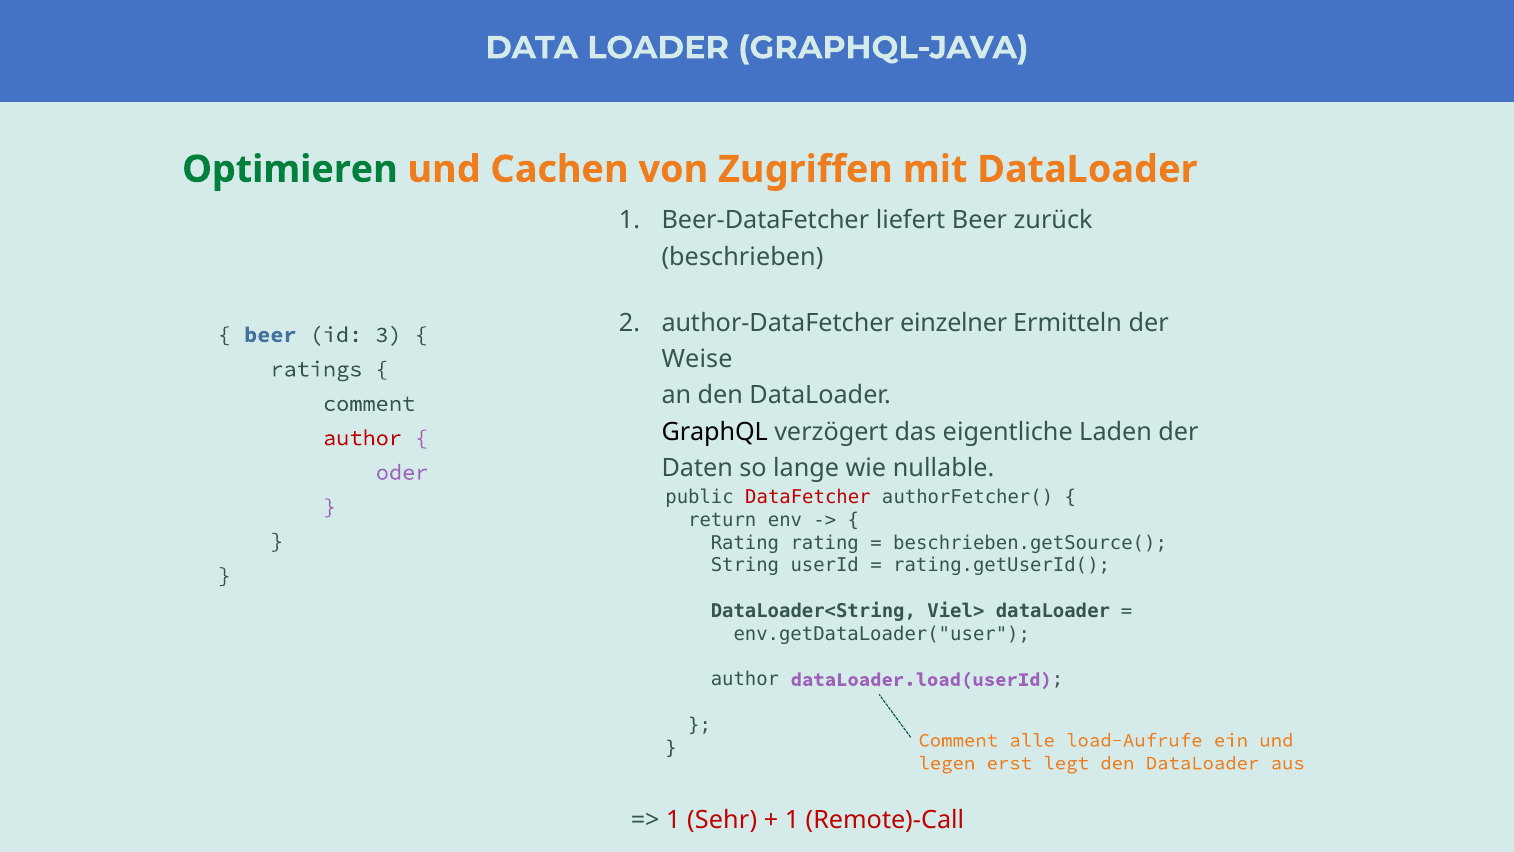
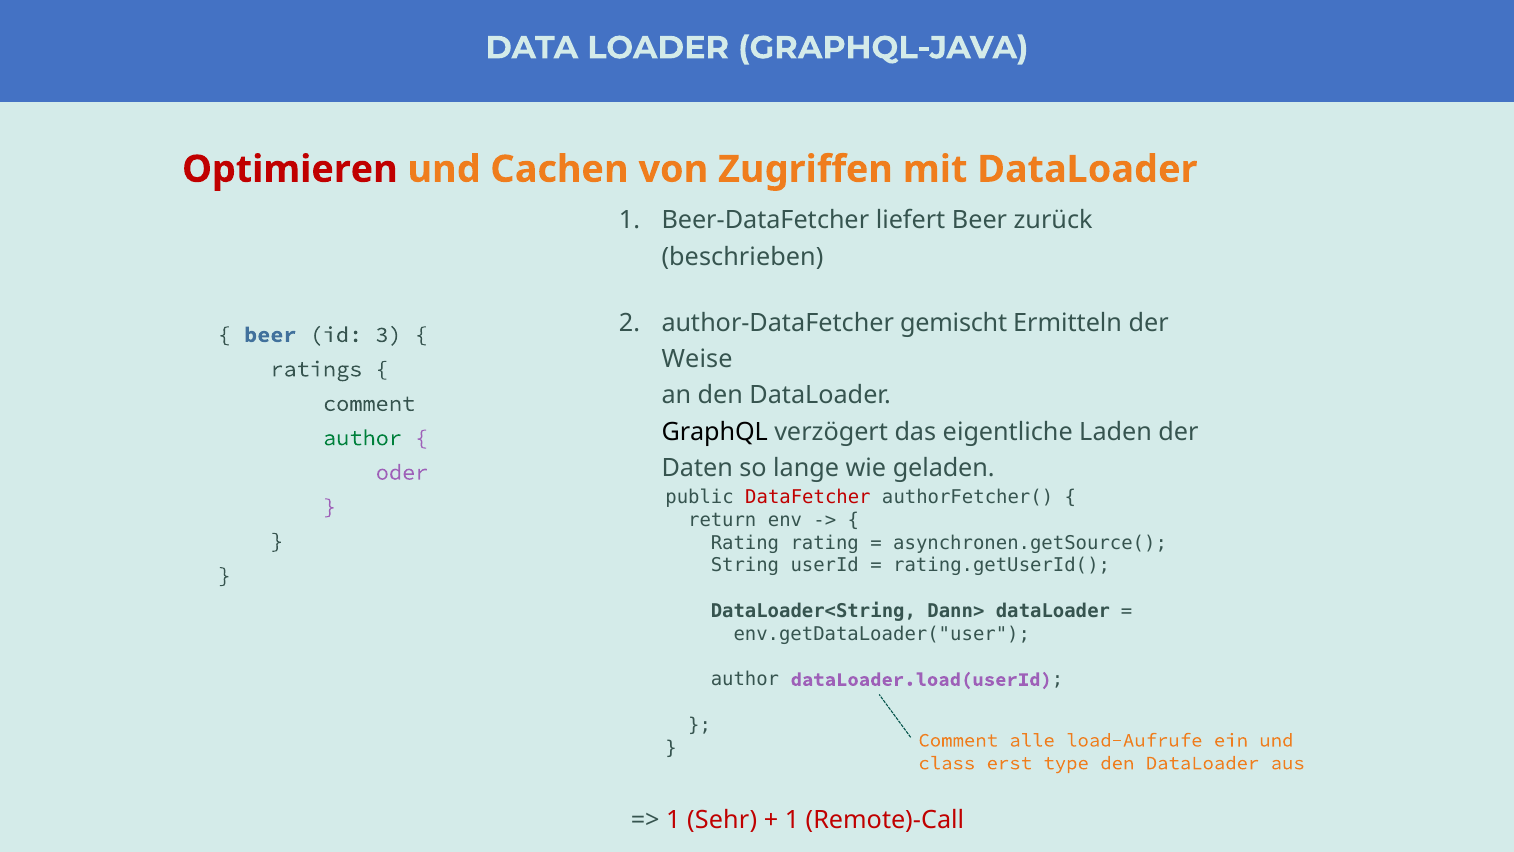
Optimieren colour: green -> red
einzelner: einzelner -> gemischt
author at (363, 438) colour: red -> green
nullable: nullable -> geladen
beschrieben.getSource(: beschrieben.getSource( -> asynchronen.getSource(
Viel>: Viel> -> Dann>
legen: legen -> class
legt: legt -> type
